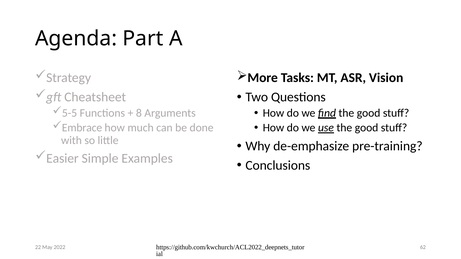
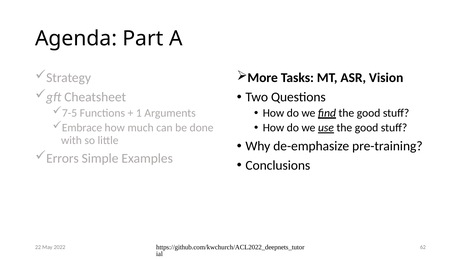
5-5: 5-5 -> 7-5
8: 8 -> 1
Easier: Easier -> Errors
